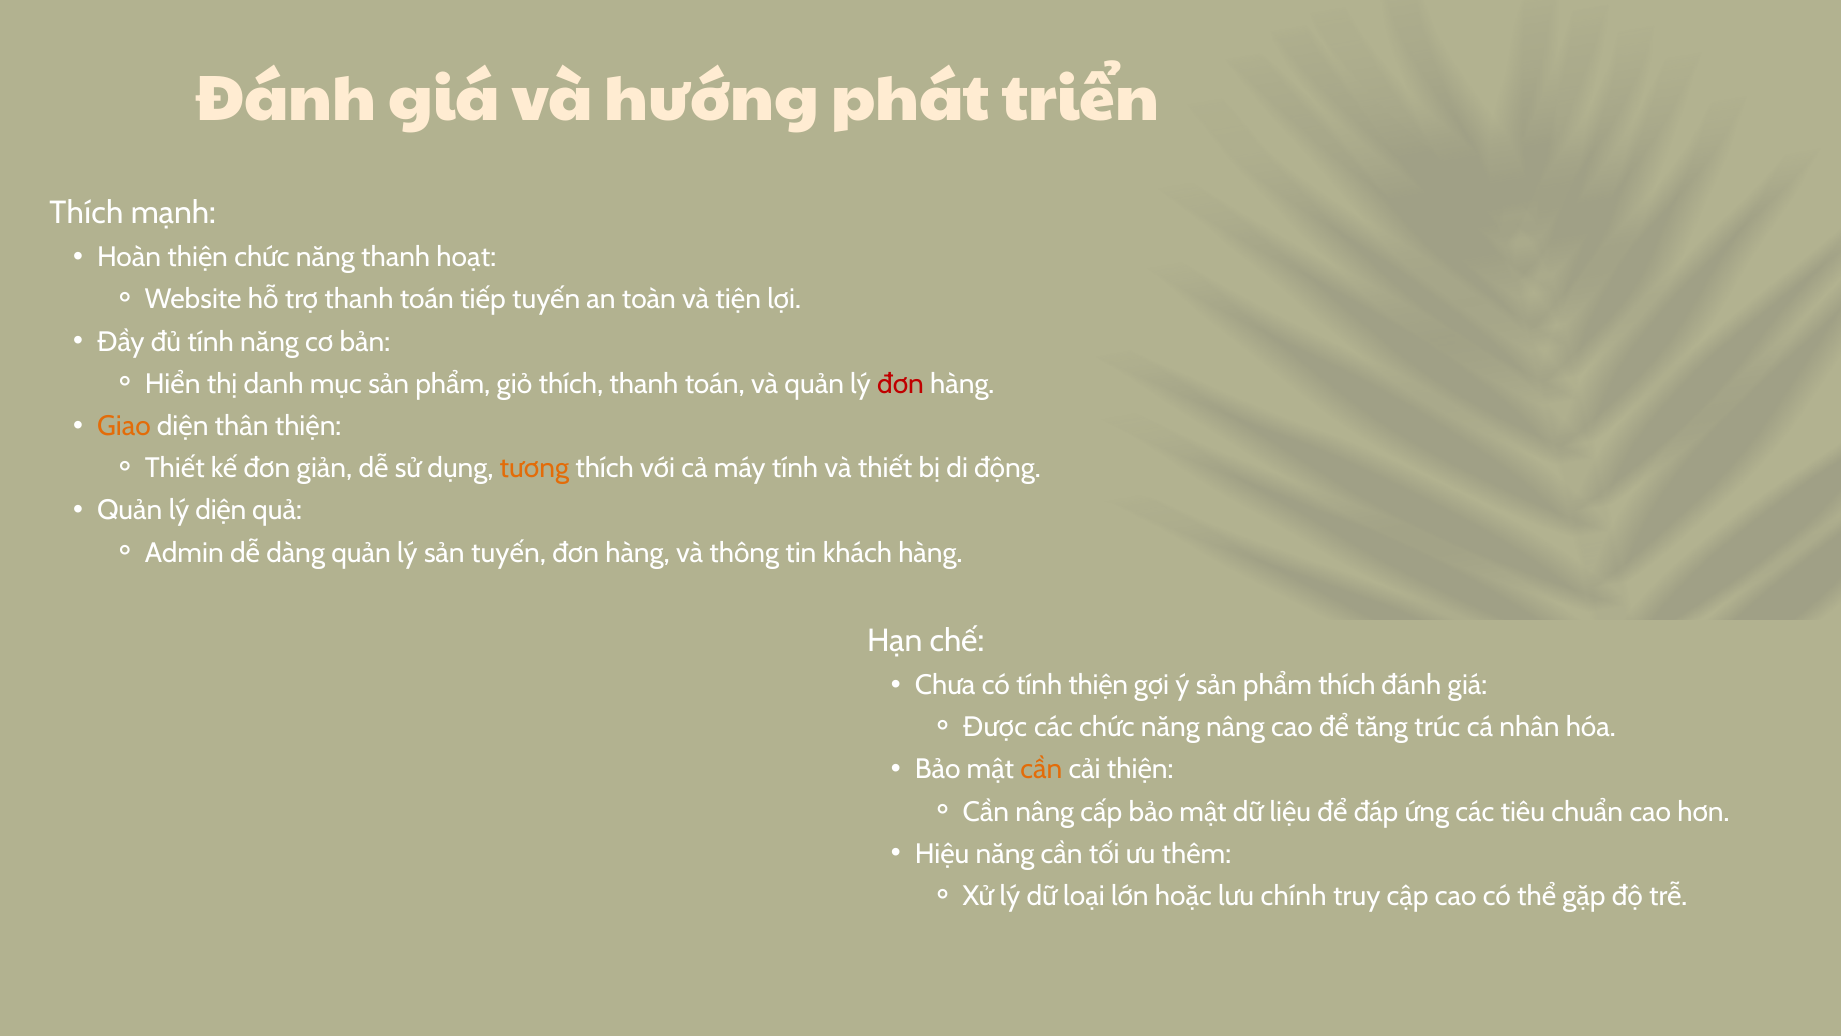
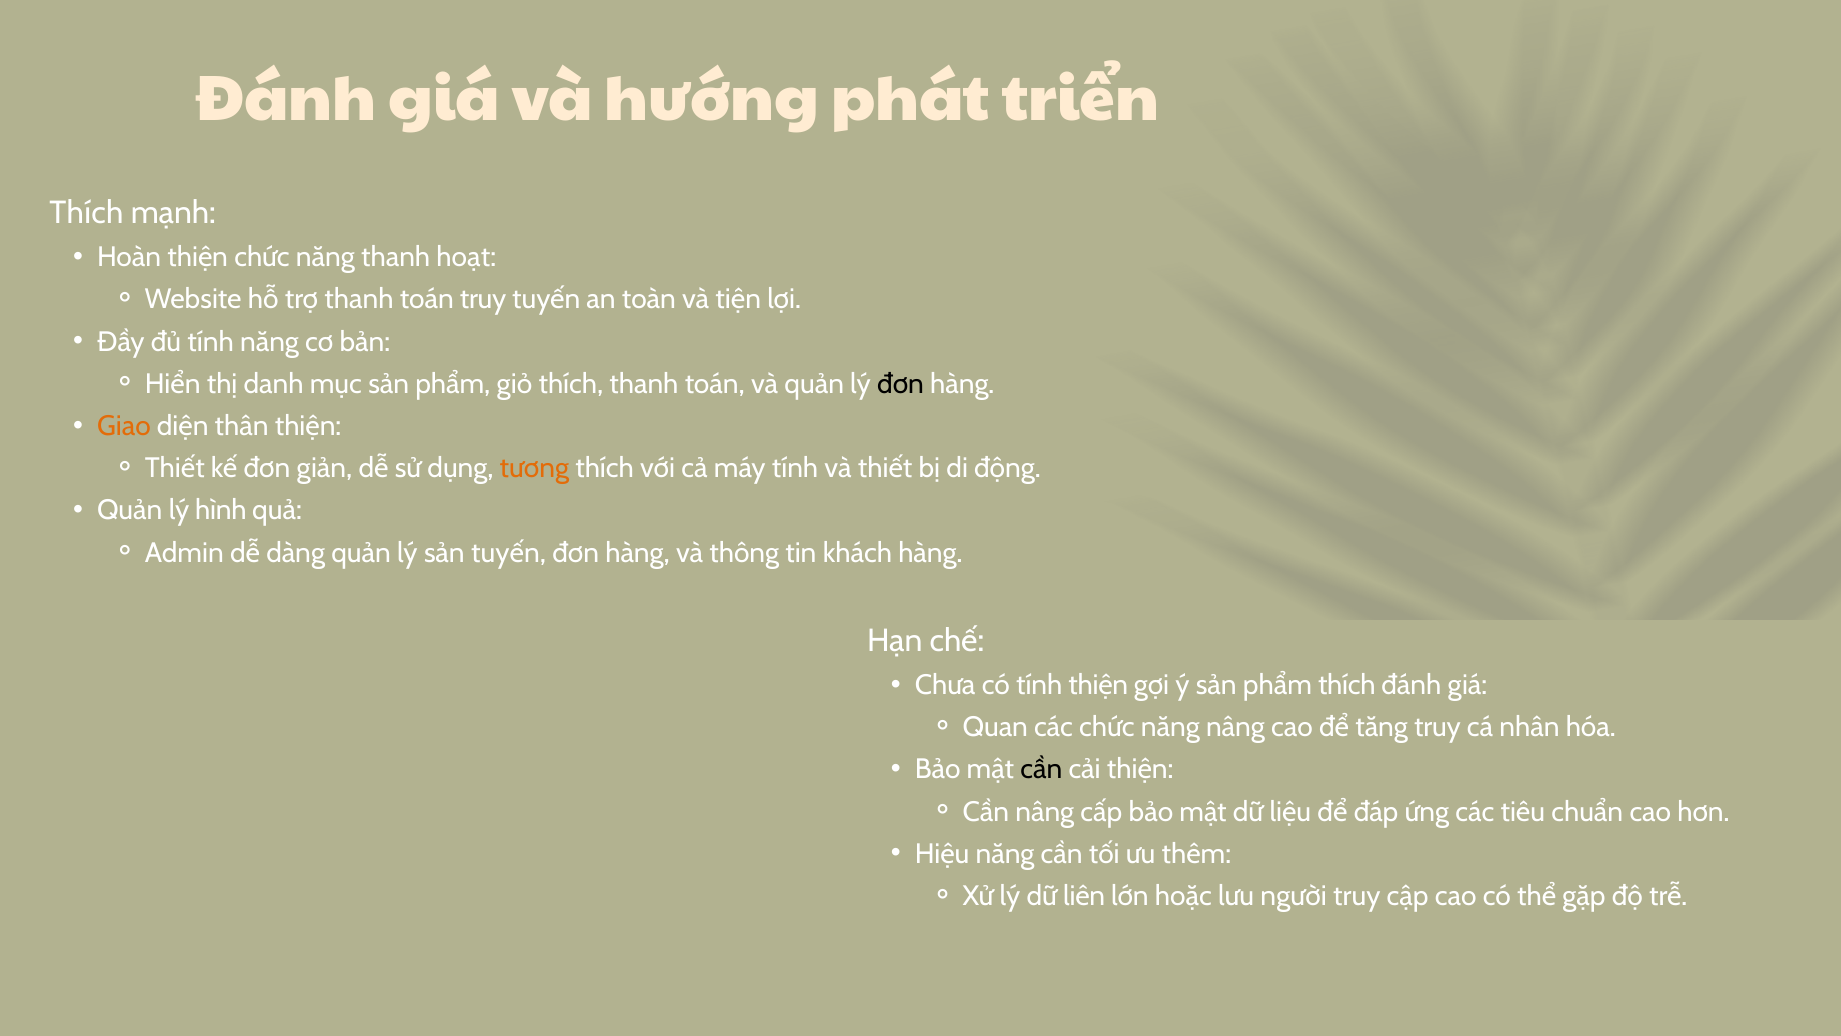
toán tiếp: tiếp -> truy
đơn at (901, 384) colour: red -> black
lý diện: diện -> hình
Được: Được -> Quan
tăng trúc: trúc -> truy
cần at (1041, 769) colour: orange -> black
loại: loại -> liên
chính: chính -> người
